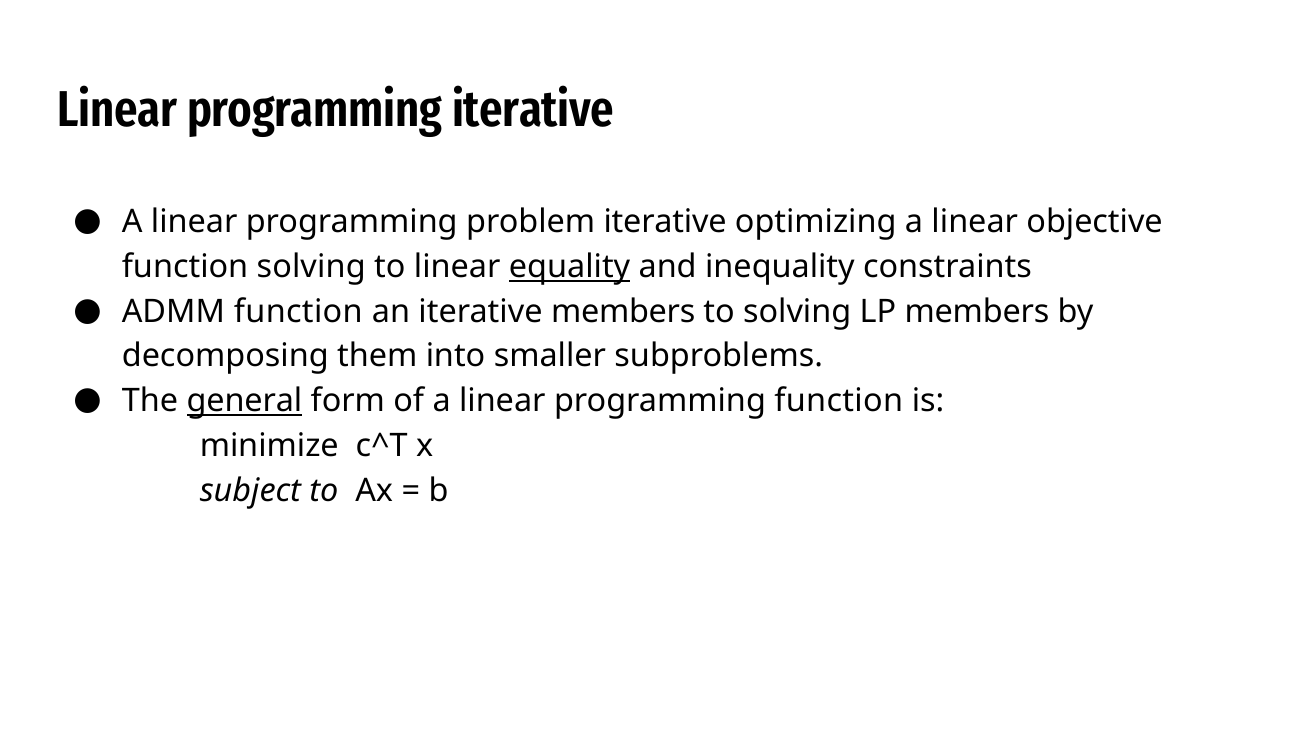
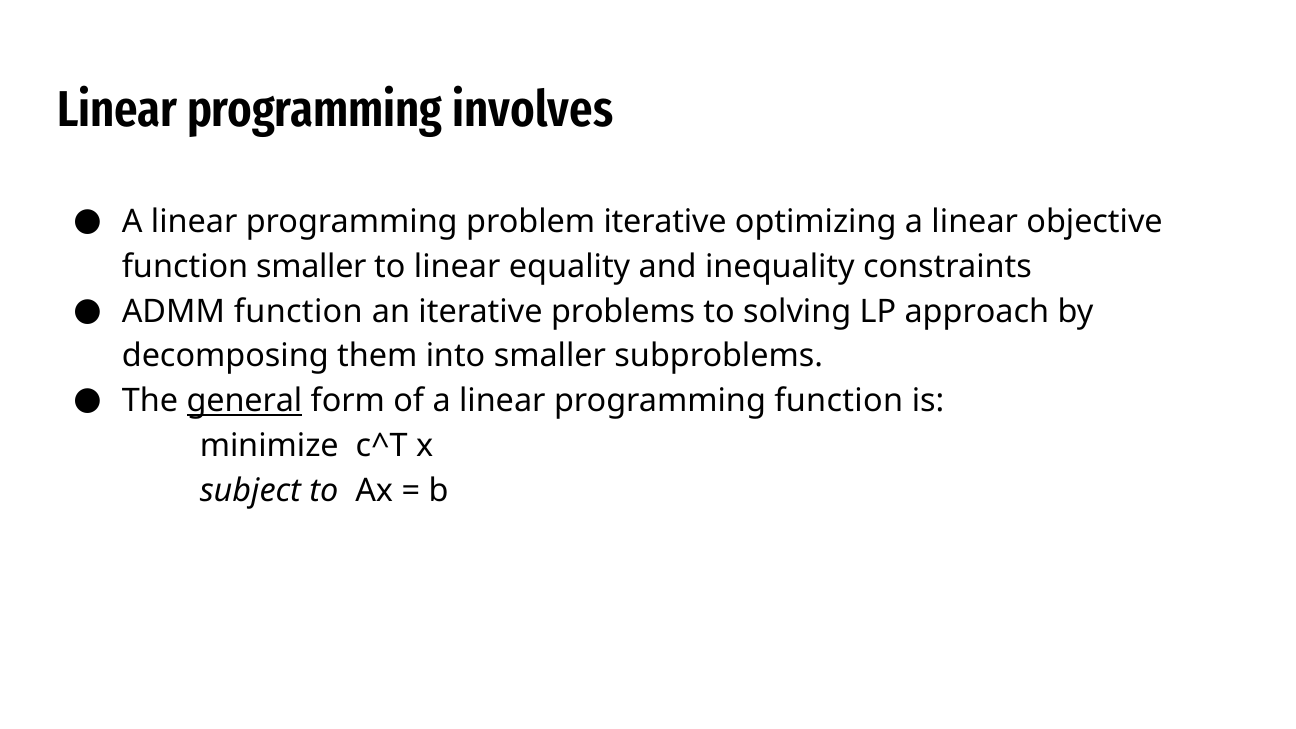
programming iterative: iterative -> involves
function solving: solving -> smaller
equality underline: present -> none
iterative members: members -> problems
LP members: members -> approach
